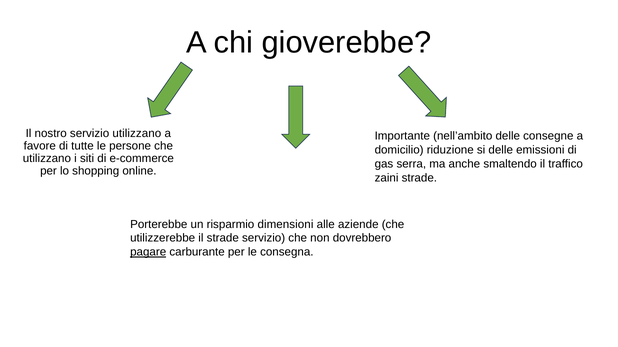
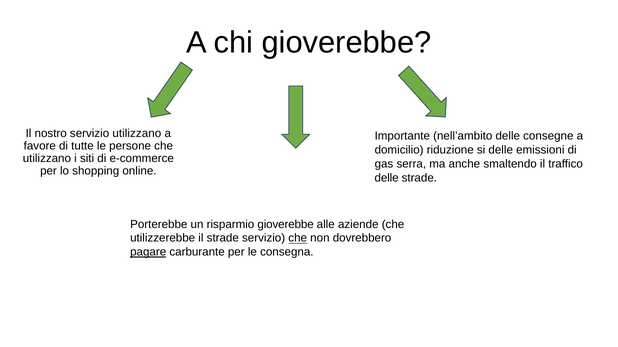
zaini at (387, 178): zaini -> delle
risparmio dimensioni: dimensioni -> gioverebbe
che at (298, 239) underline: none -> present
